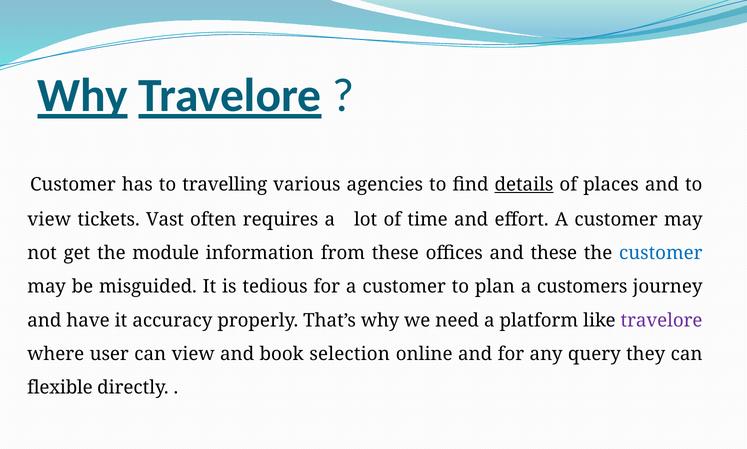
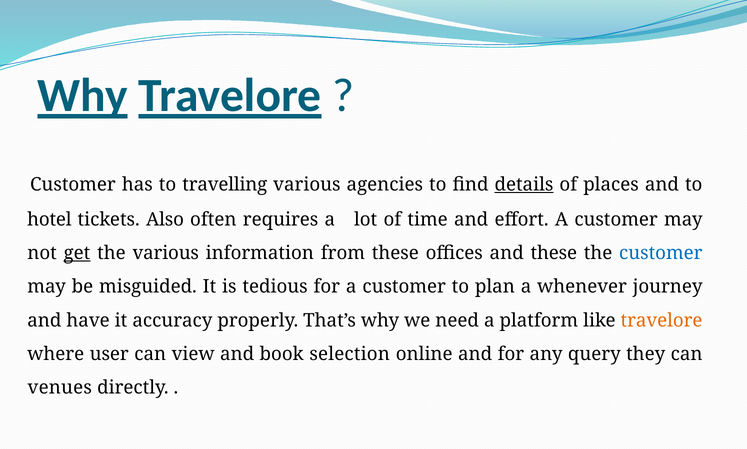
view at (49, 220): view -> hotel
Vast: Vast -> Also
get underline: none -> present
the module: module -> various
customers: customers -> whenever
travelore at (662, 321) colour: purple -> orange
flexible: flexible -> venues
